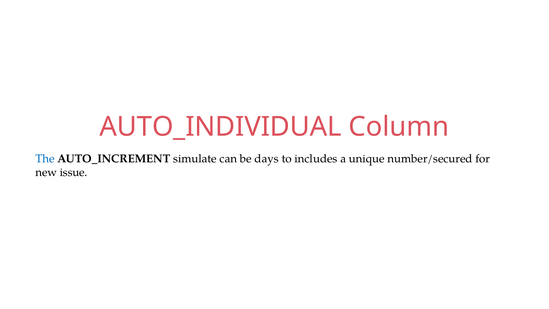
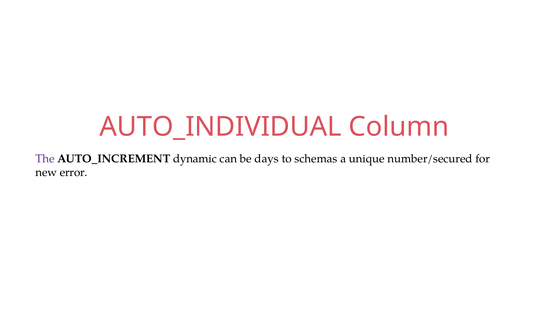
The colour: blue -> purple
simulate: simulate -> dynamic
includes: includes -> schemas
issue: issue -> error
